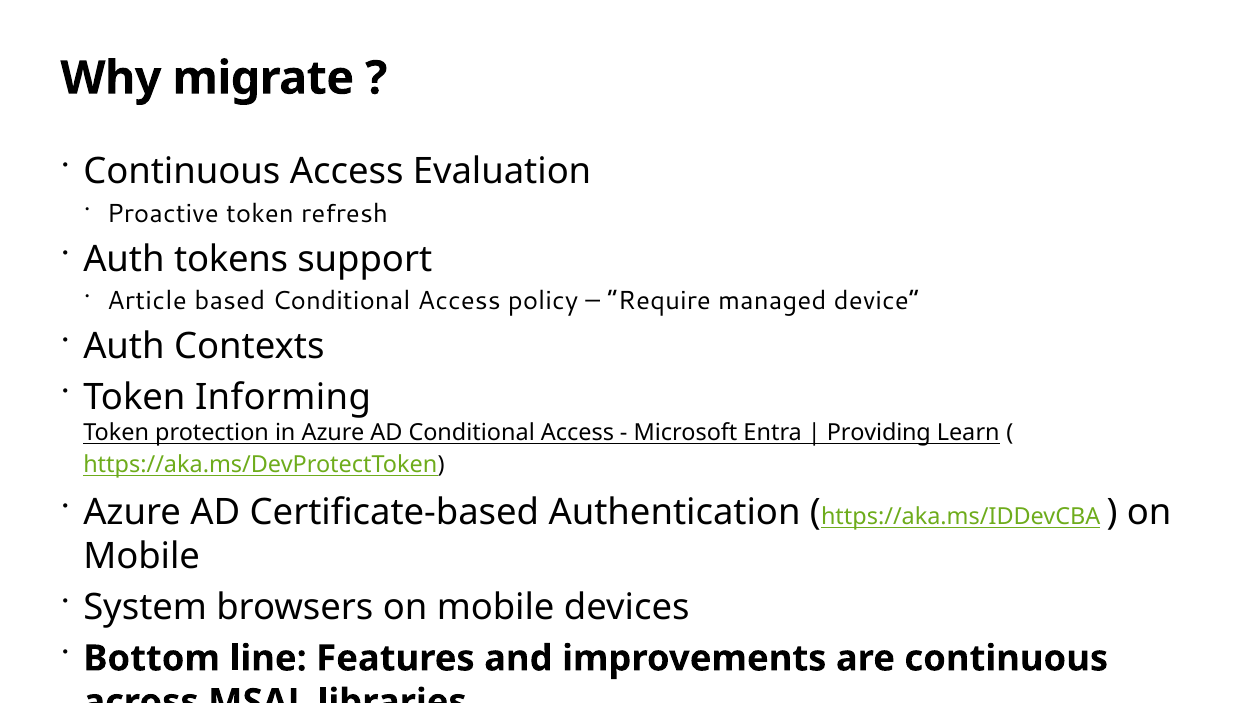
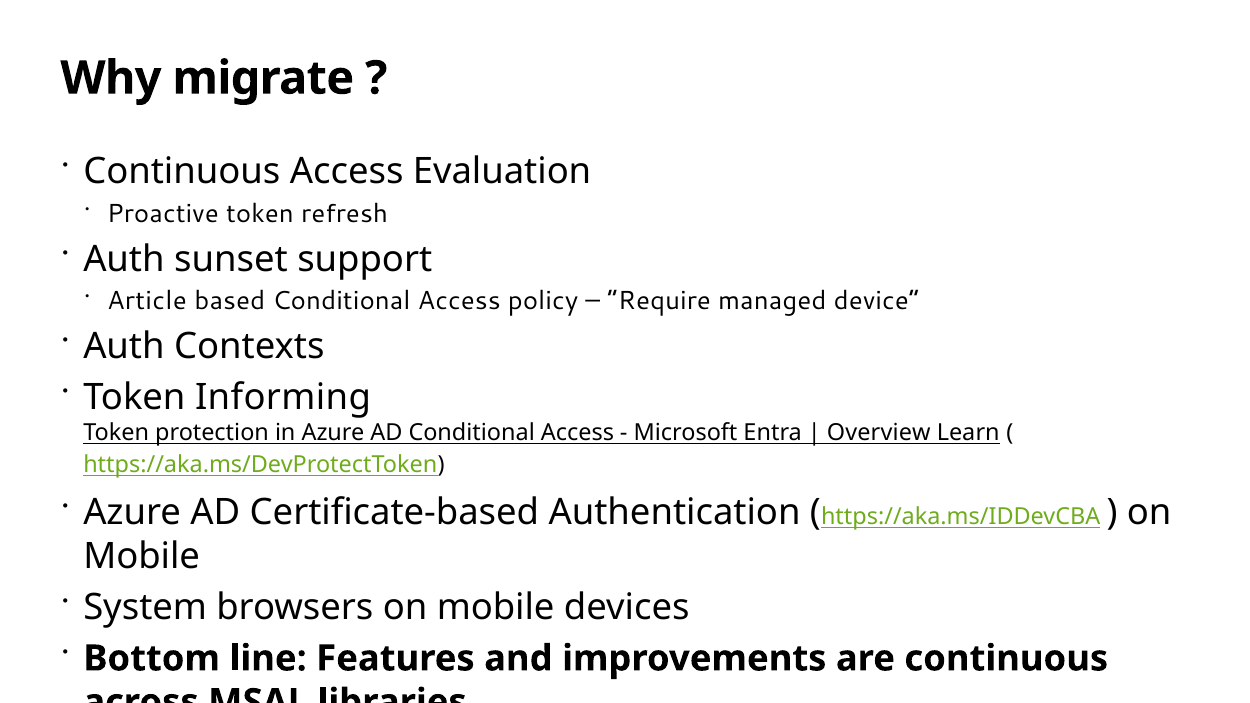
tokens: tokens -> sunset
Providing: Providing -> Overview
